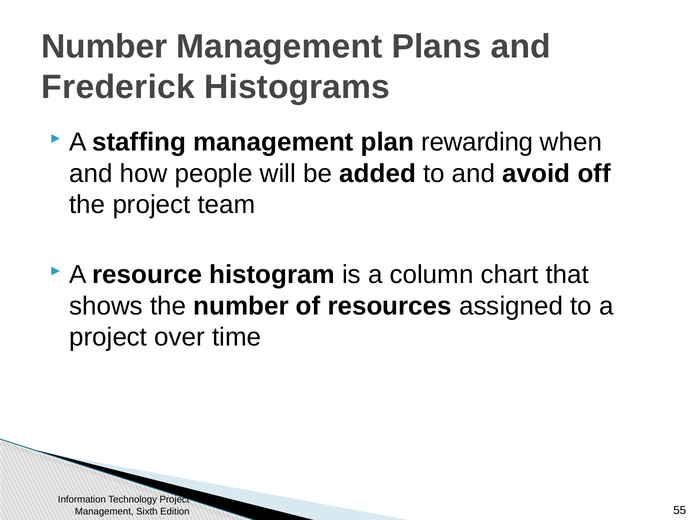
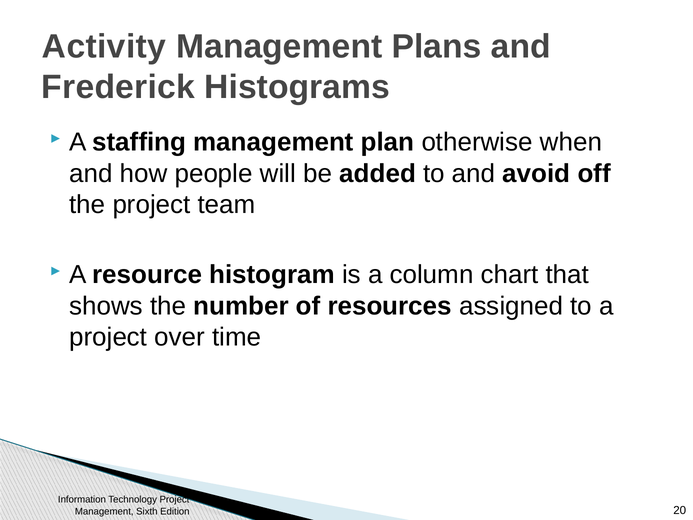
Number at (104, 47): Number -> Activity
rewarding: rewarding -> otherwise
55: 55 -> 20
